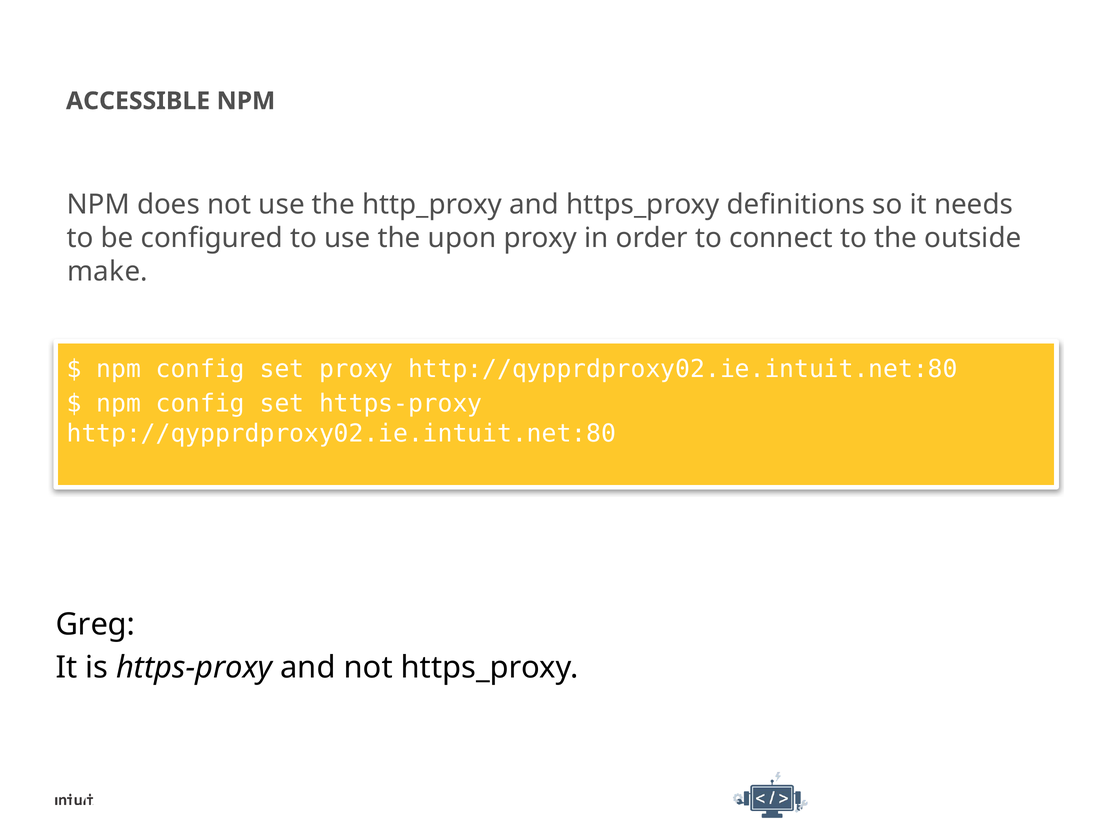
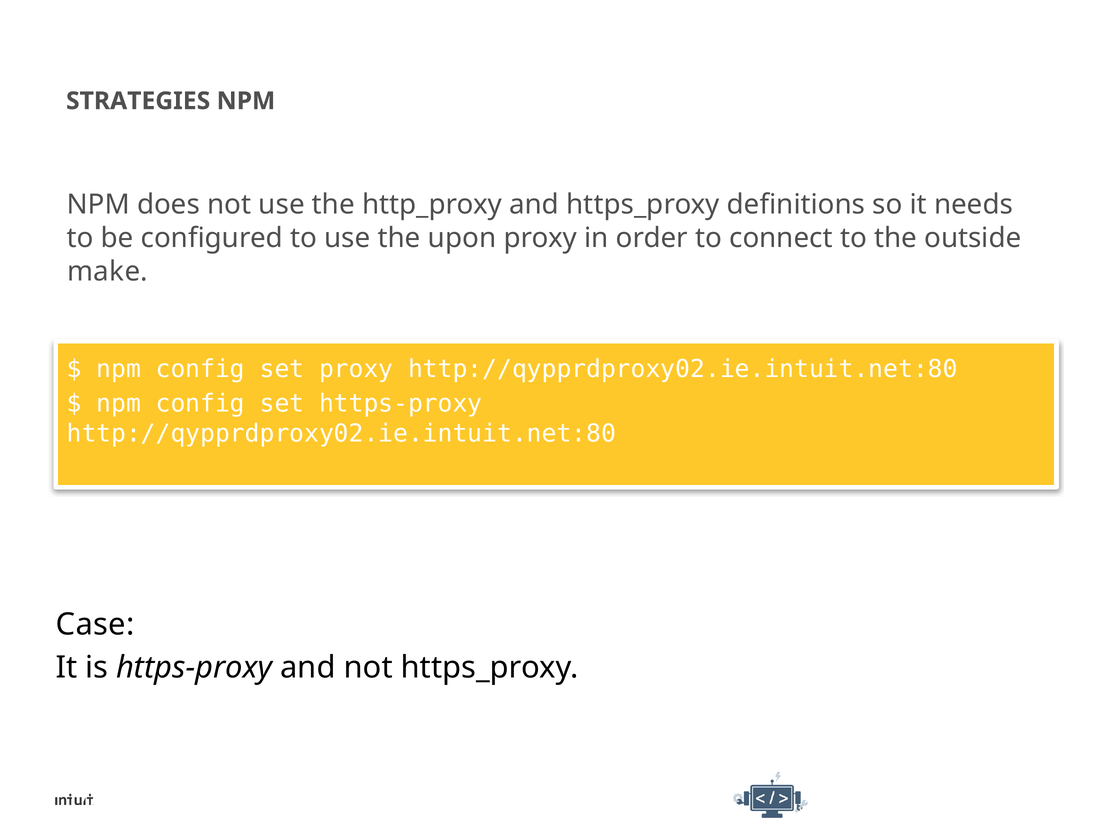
ACCESSIBLE: ACCESSIBLE -> STRATEGIES
Greg: Greg -> Case
